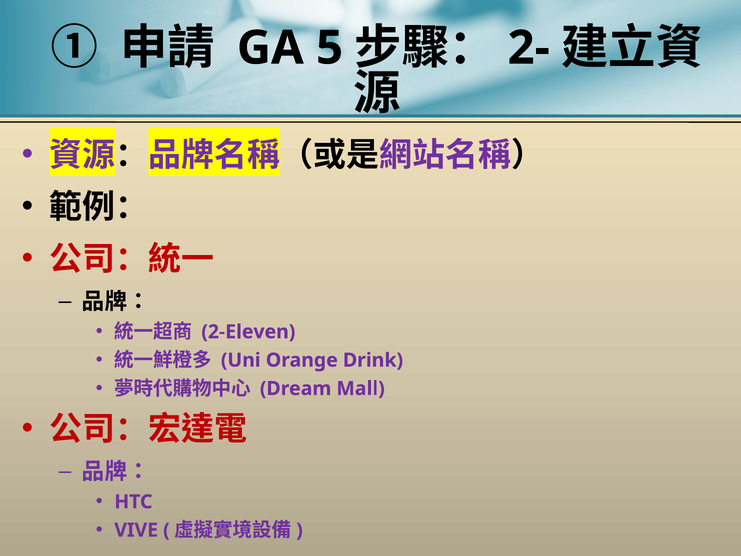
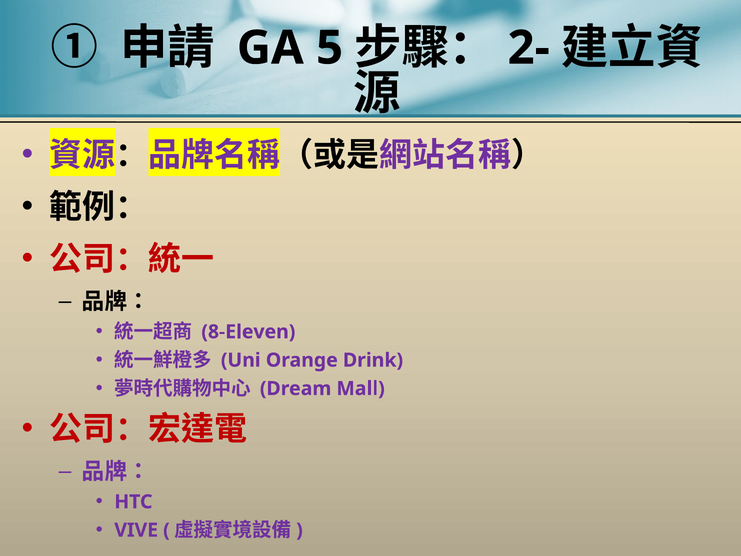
2-Eleven: 2-Eleven -> 8-Eleven
